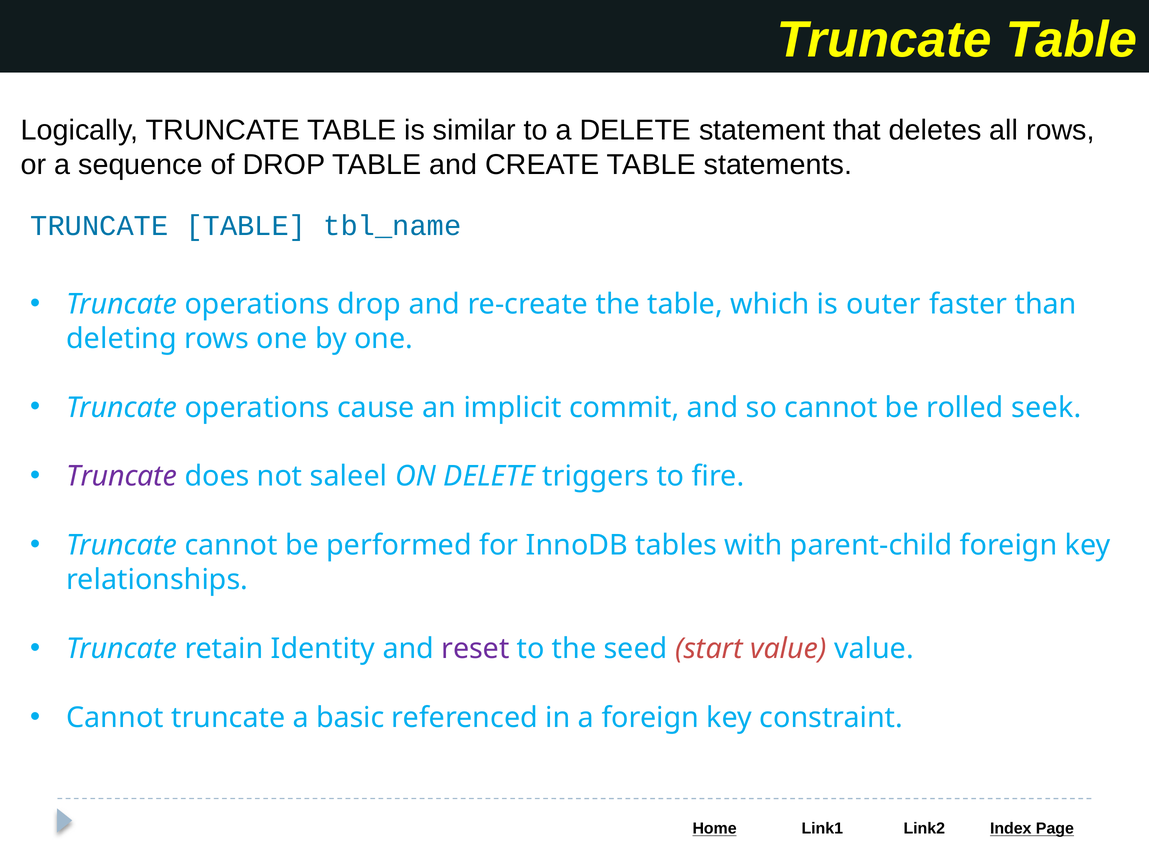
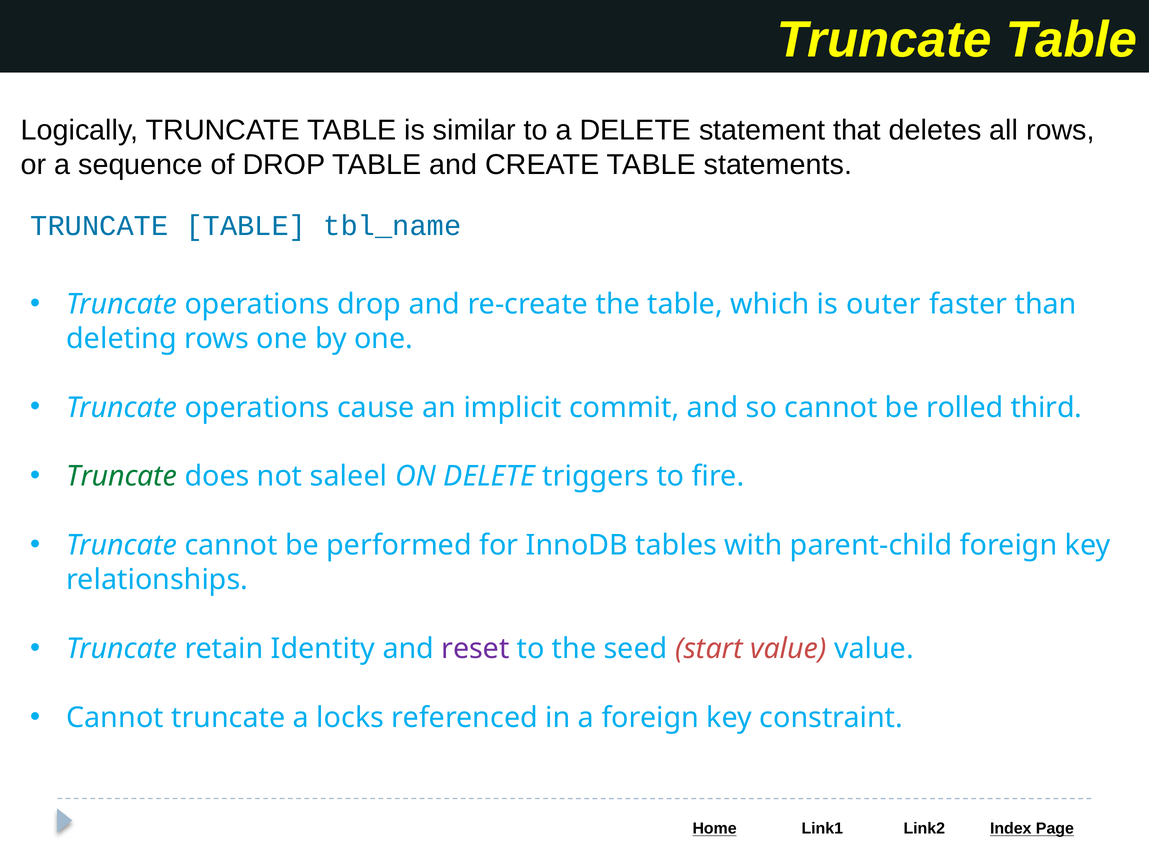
seek: seek -> third
Truncate at (122, 476) colour: purple -> green
basic: basic -> locks
